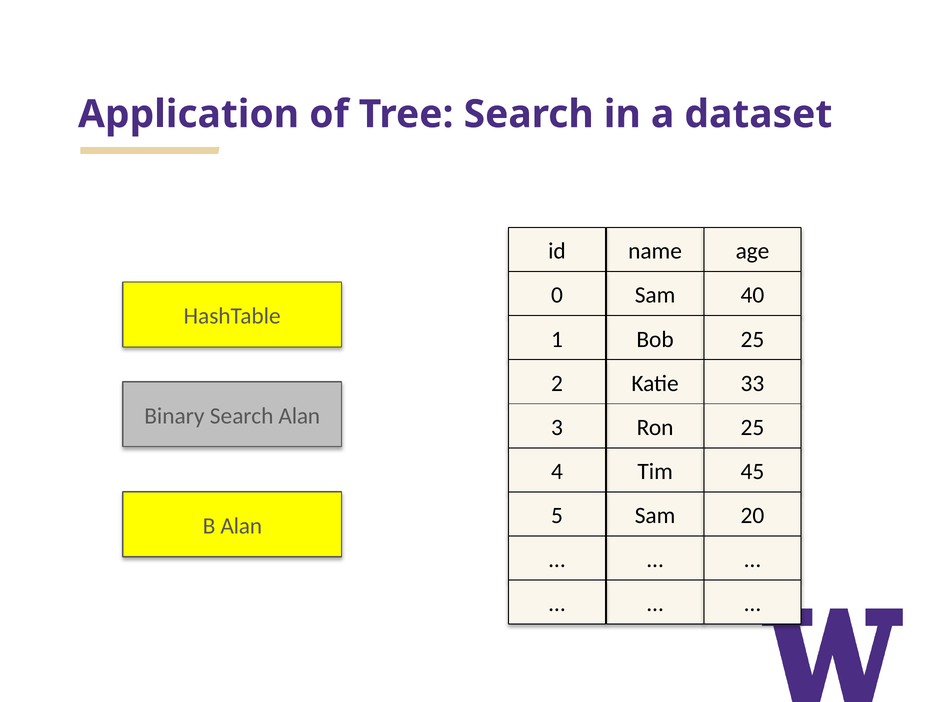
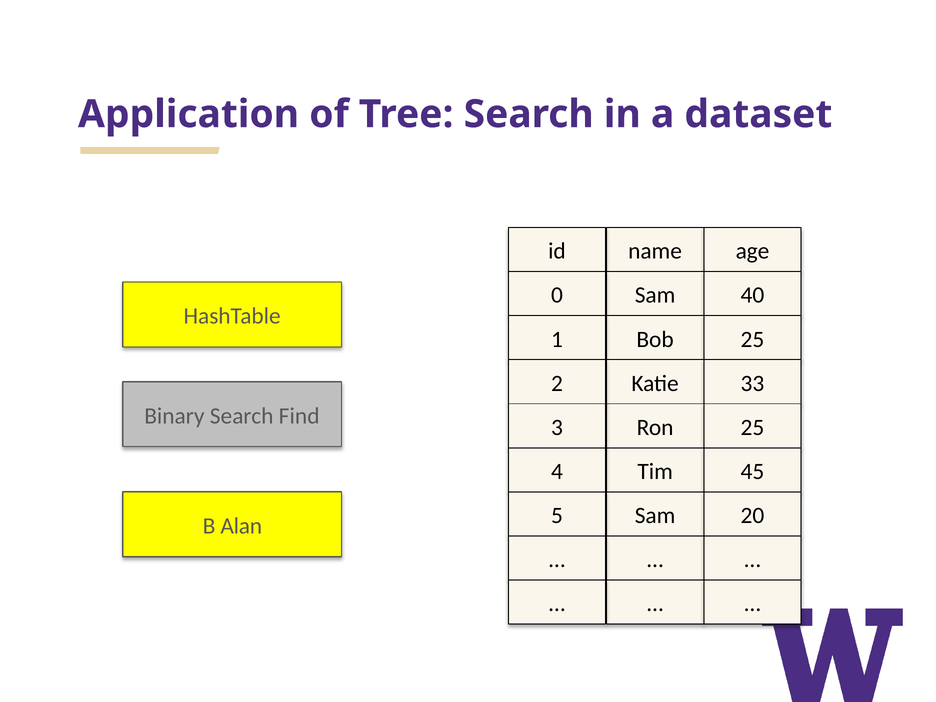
Search Alan: Alan -> Find
